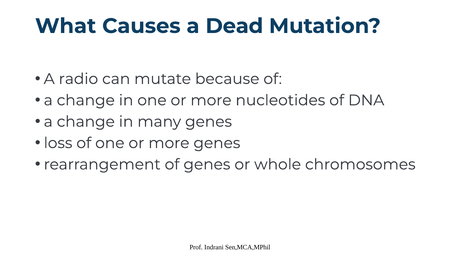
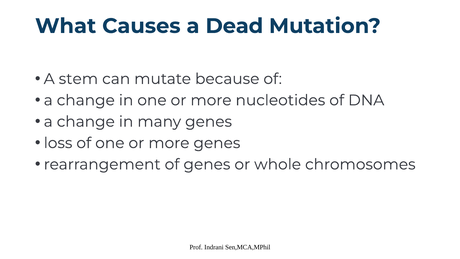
radio: radio -> stem
